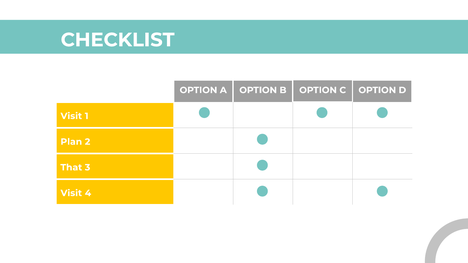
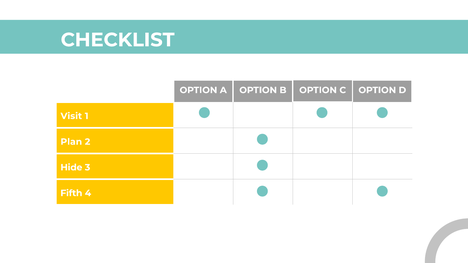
That: That -> Hide
Visit at (71, 193): Visit -> Fifth
